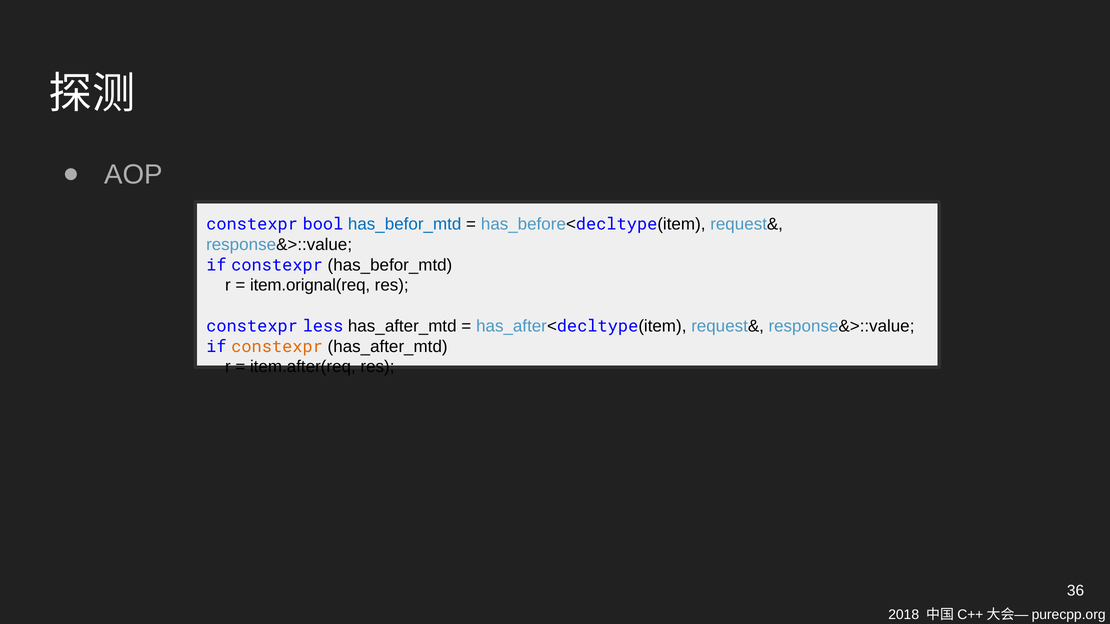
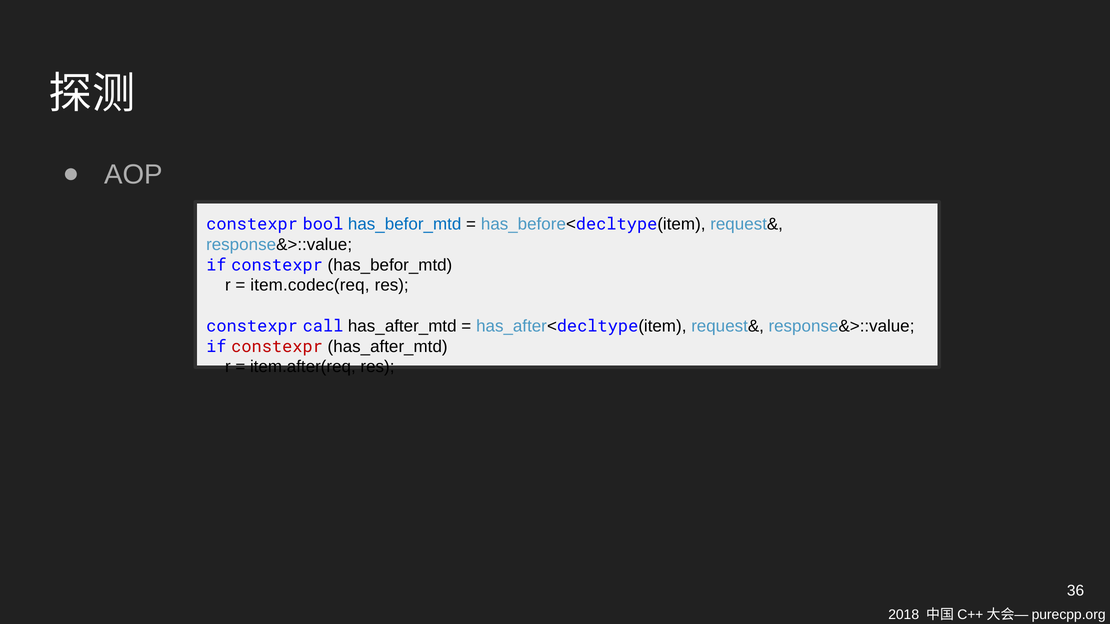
item.orignal(req: item.orignal(req -> item.codec(req
less: less -> call
constexpr at (277, 347) colour: orange -> red
